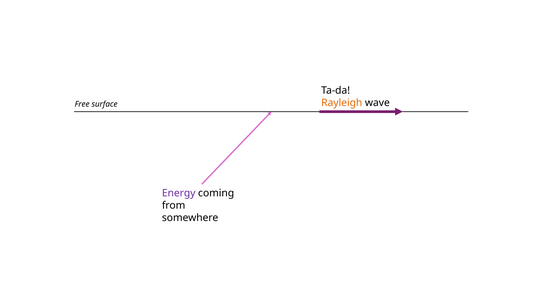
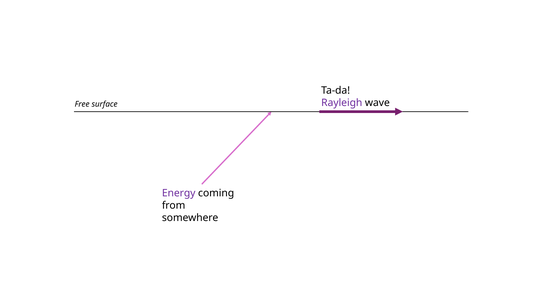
Rayleigh colour: orange -> purple
